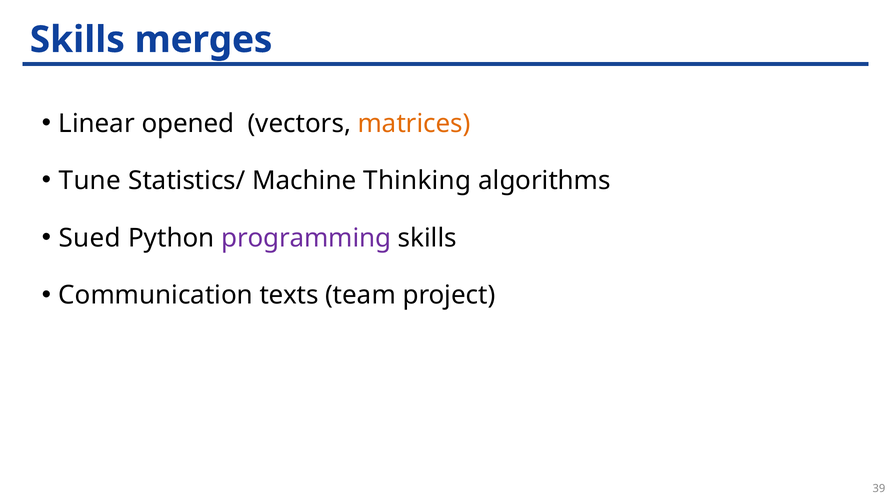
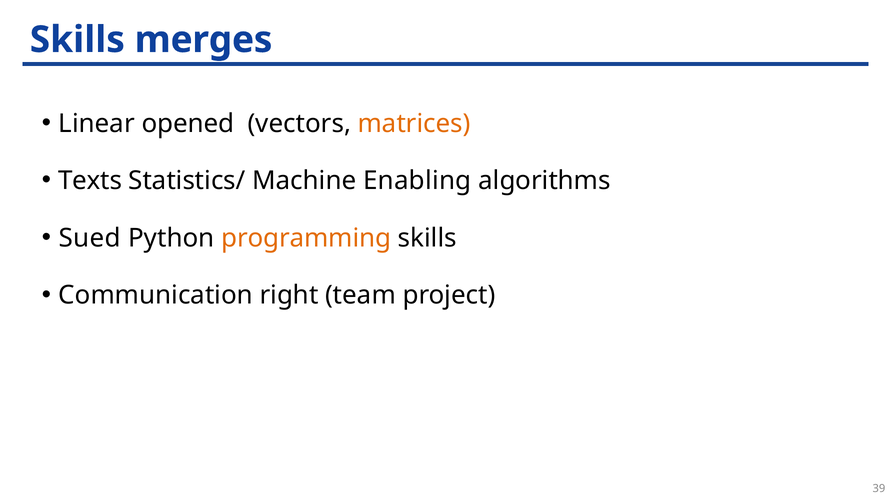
Tune: Tune -> Texts
Thinking: Thinking -> Enabling
programming colour: purple -> orange
texts: texts -> right
